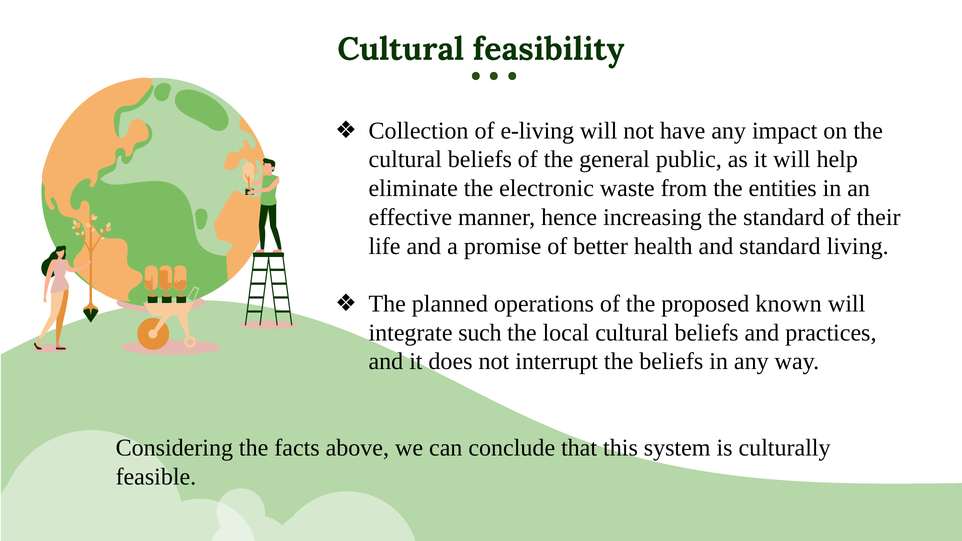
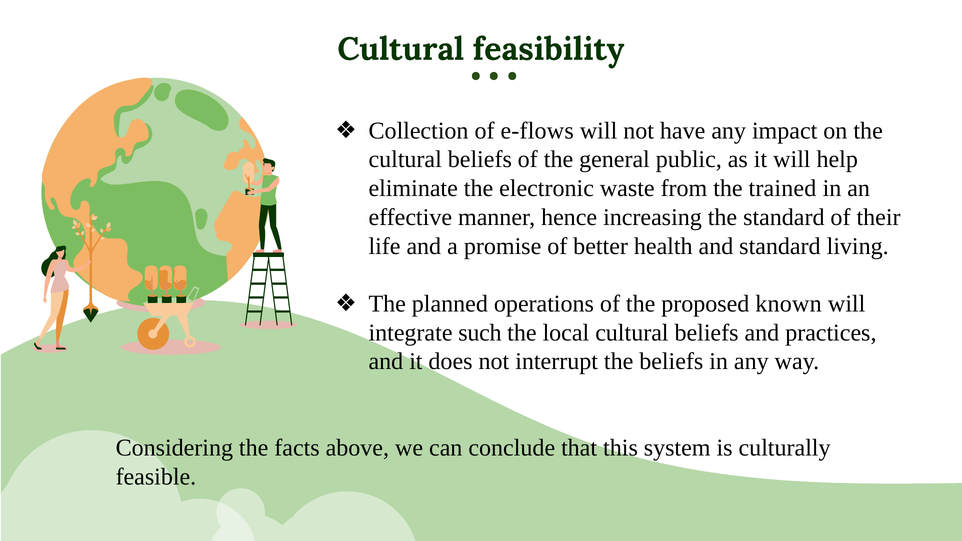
e-living: e-living -> e-flows
entities: entities -> trained
